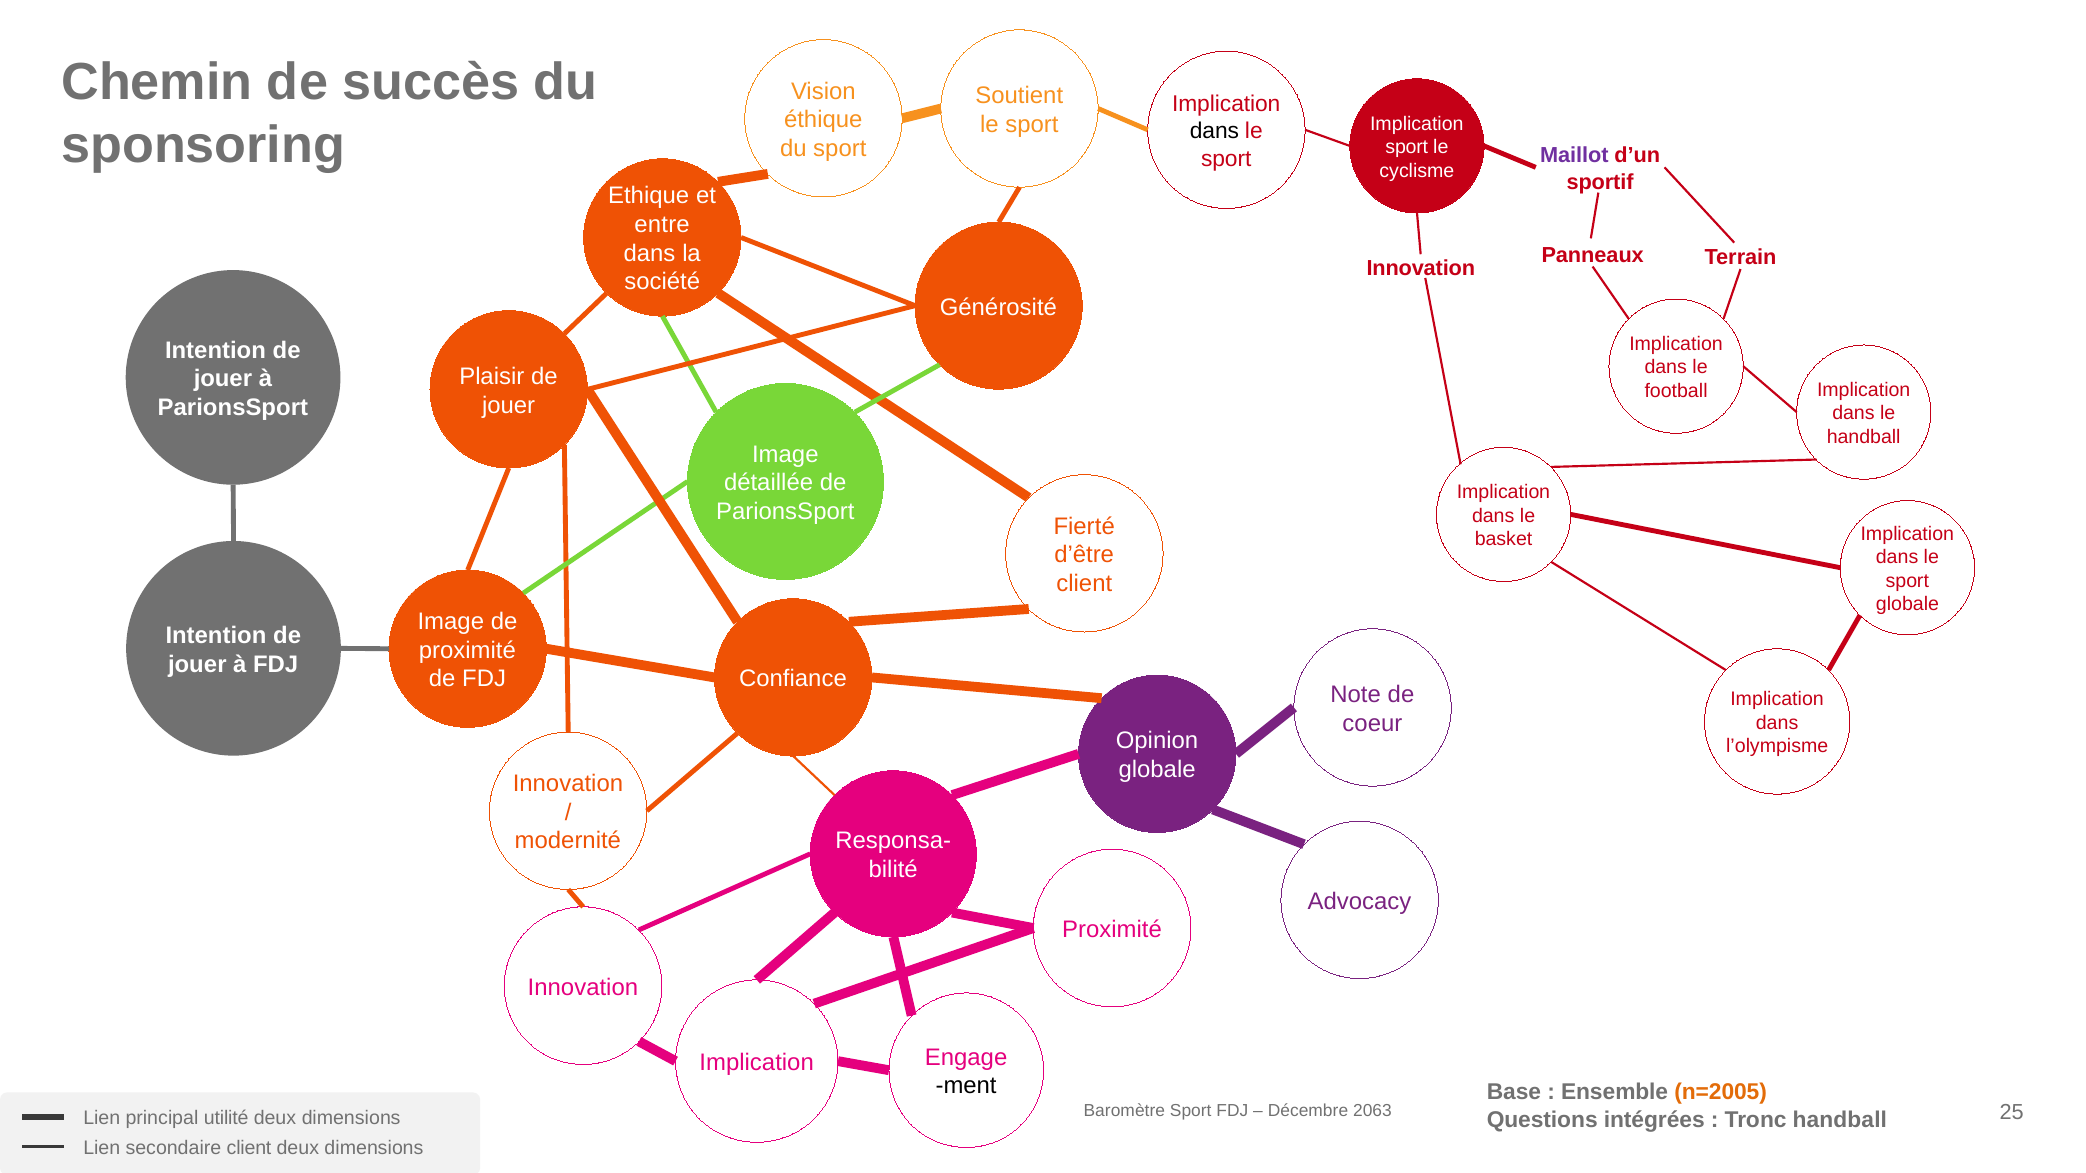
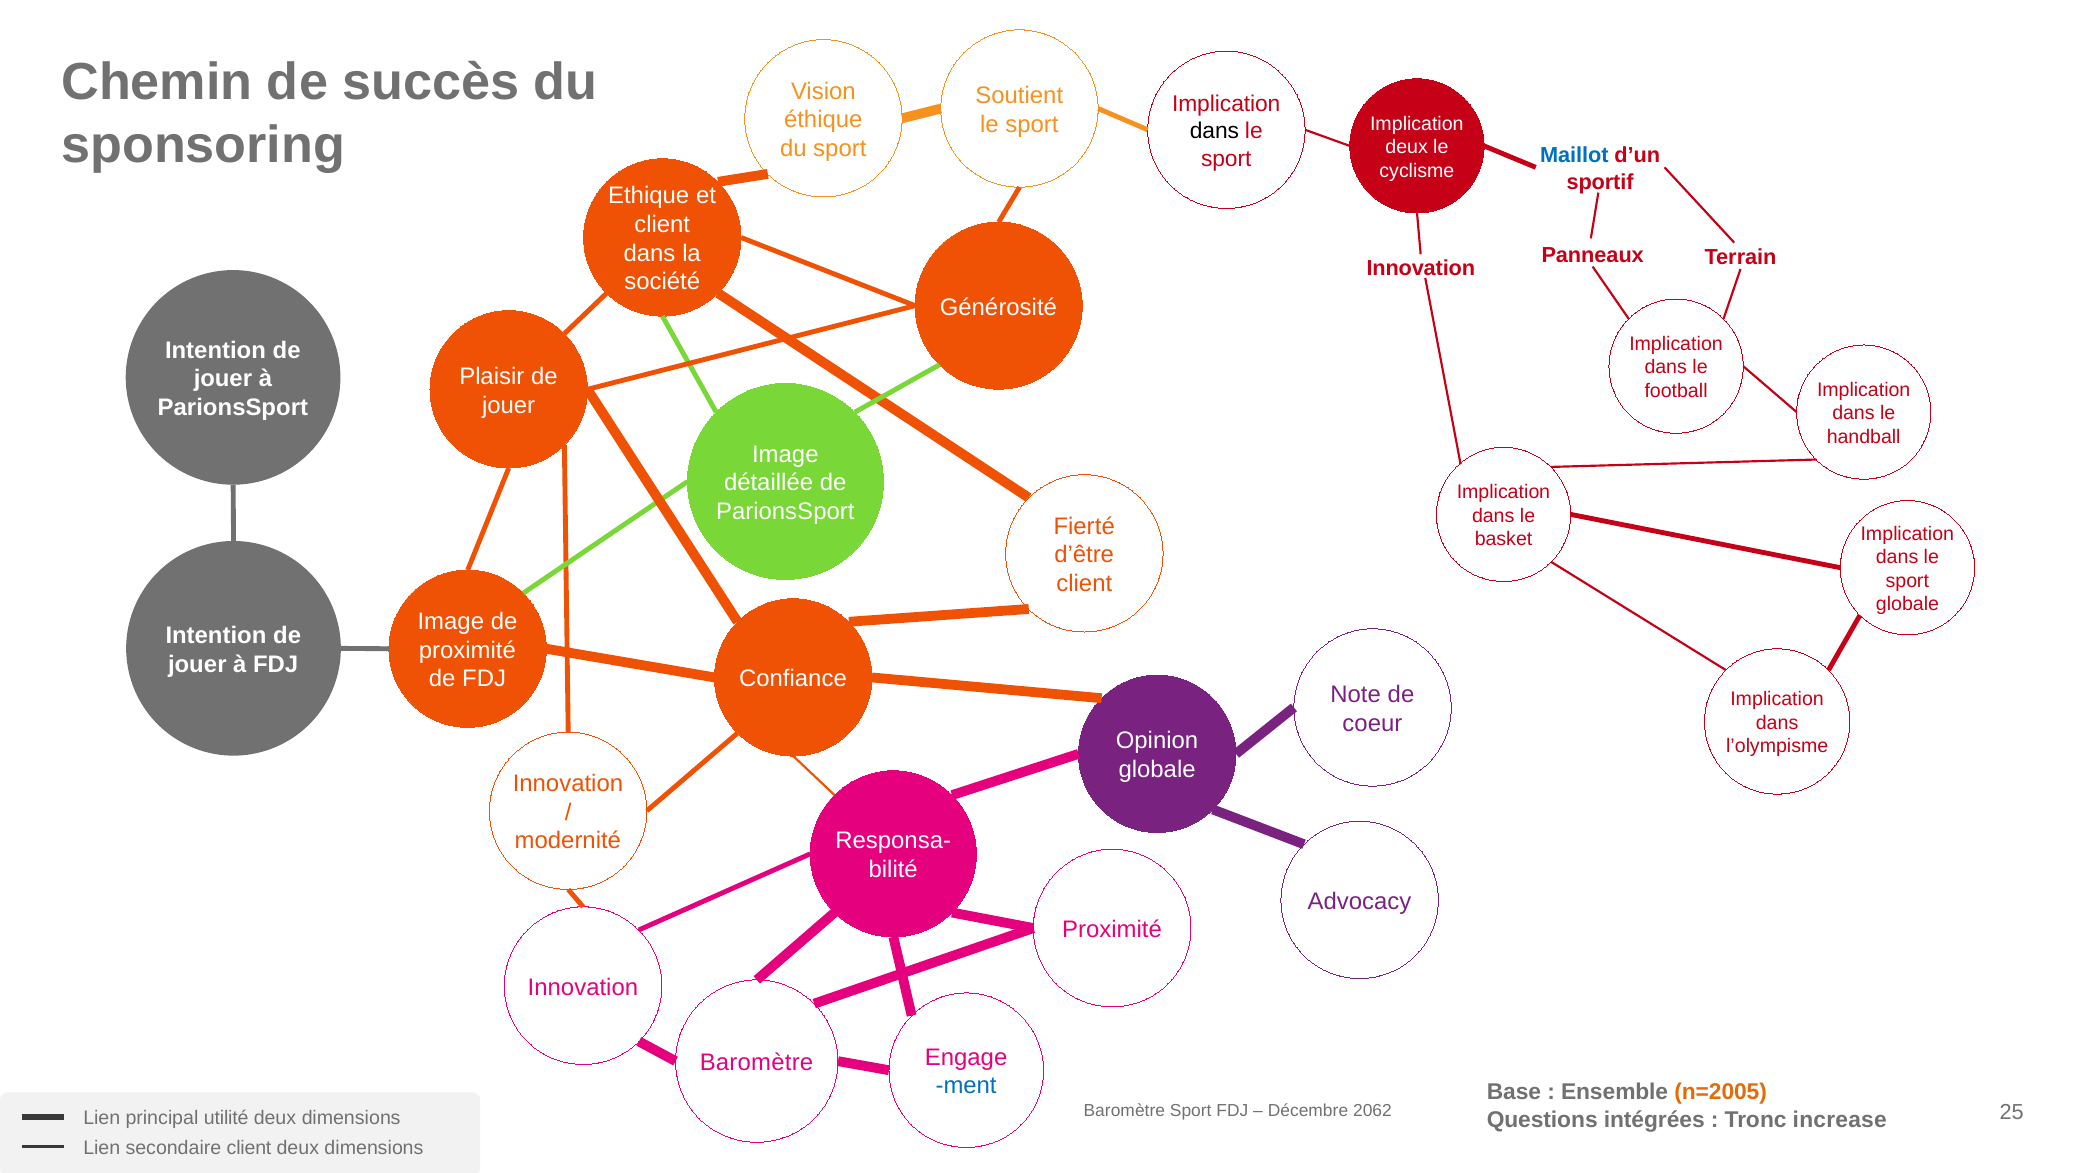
sport at (1407, 147): sport -> deux
Maillot colour: purple -> blue
entre at (662, 225): entre -> client
Implication at (757, 1063): Implication -> Baromètre
ment colour: black -> blue
2063: 2063 -> 2062
Tronc handball: handball -> increase
